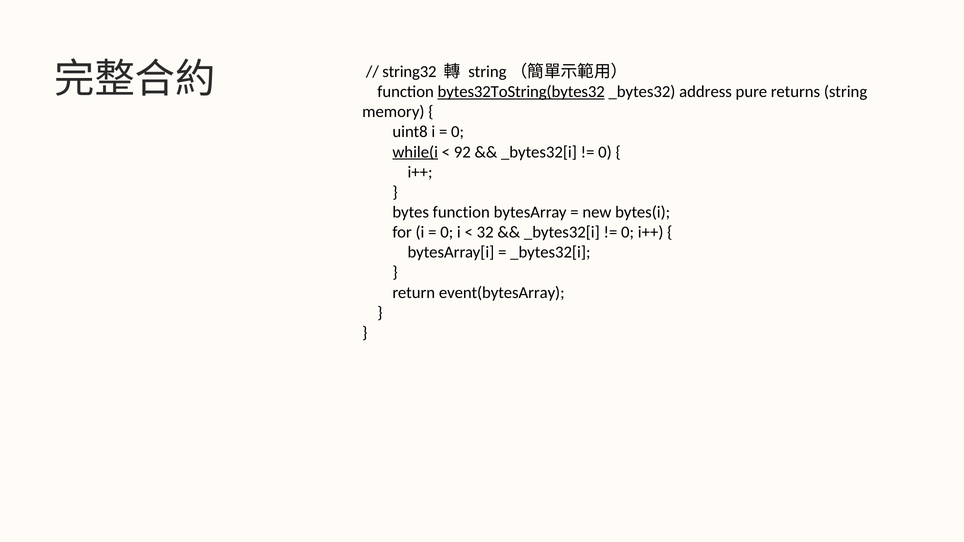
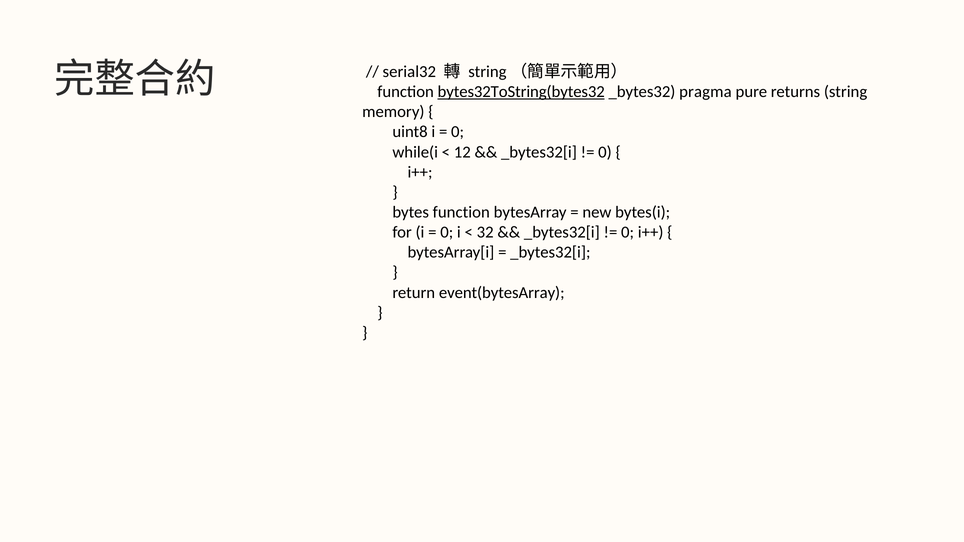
string32: string32 -> serial32
address: address -> pragma
while(i underline: present -> none
92: 92 -> 12
